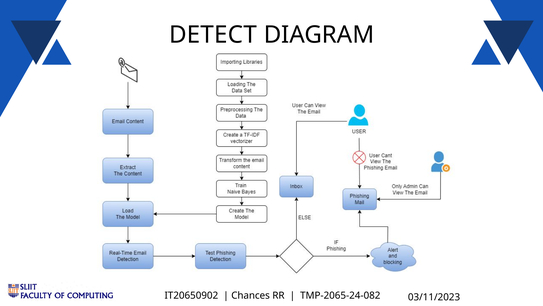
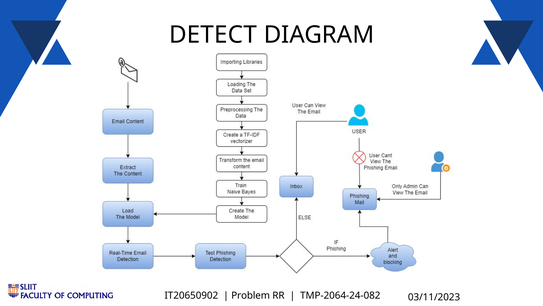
Chances: Chances -> Problem
TMP-2065-24-082: TMP-2065-24-082 -> TMP-2064-24-082
